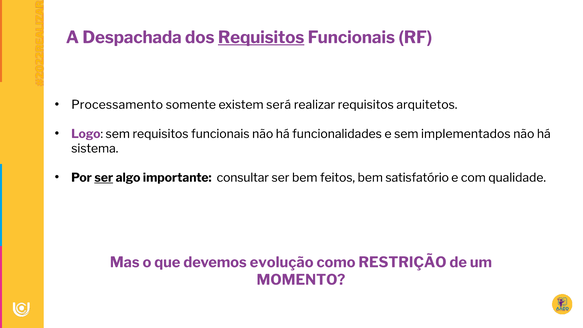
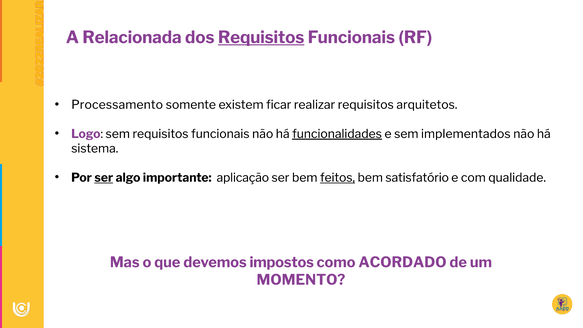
Despachada: Despachada -> Relacionada
será: será -> ficar
funcionalidades underline: none -> present
consultar: consultar -> aplicação
feitos underline: none -> present
evolução: evolução -> impostos
RESTRIÇÃO: RESTRIÇÃO -> ACORDADO
